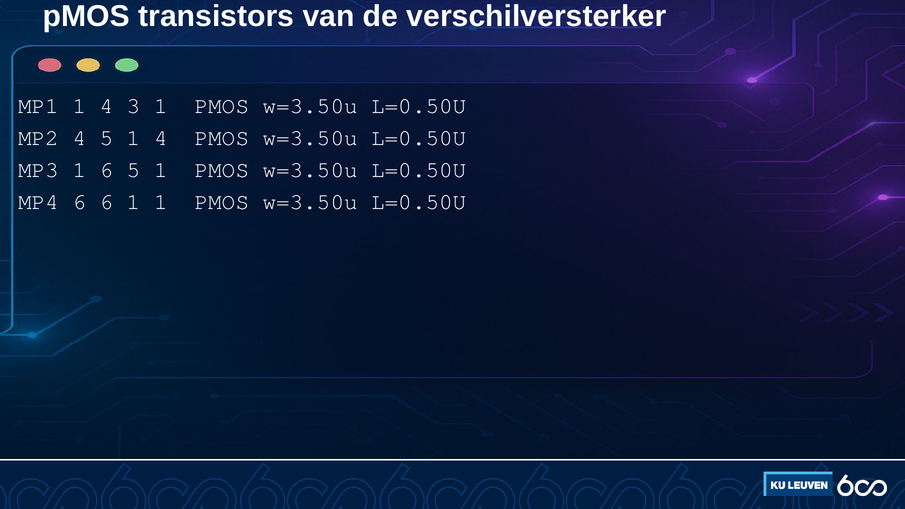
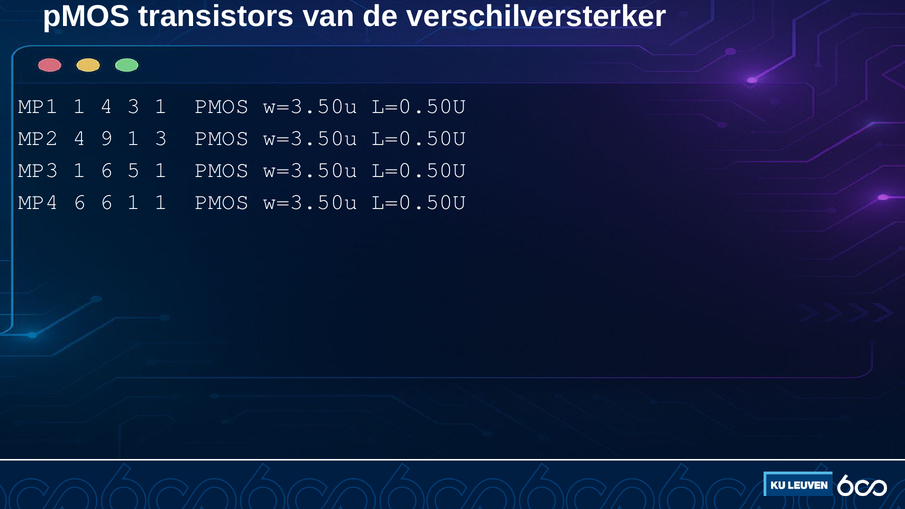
4 5: 5 -> 9
4 at (161, 138): 4 -> 3
